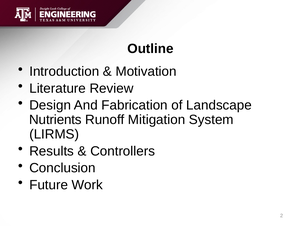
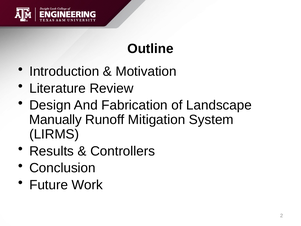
Nutrients: Nutrients -> Manually
